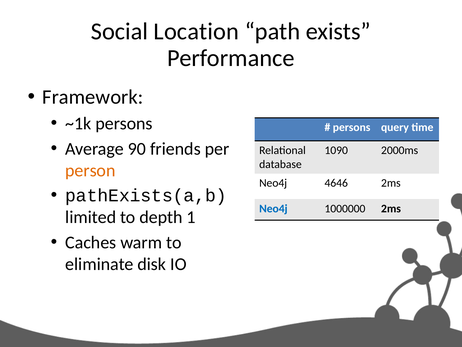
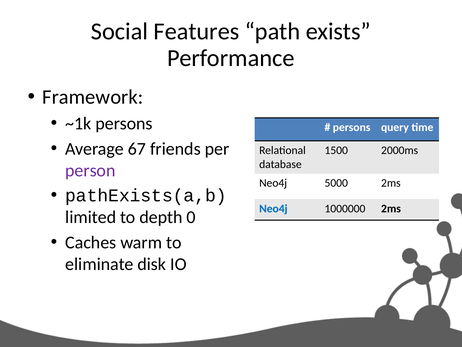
Location: Location -> Features
90: 90 -> 67
1090: 1090 -> 1500
person colour: orange -> purple
4646: 4646 -> 5000
1: 1 -> 0
